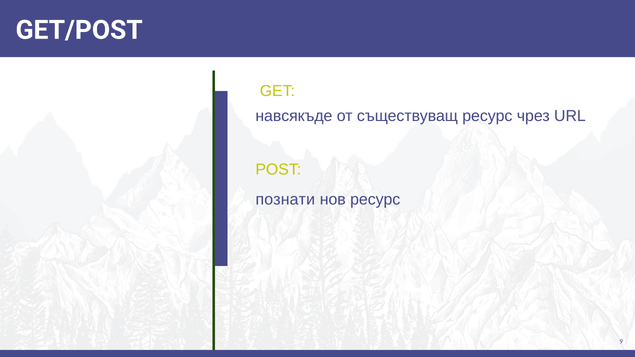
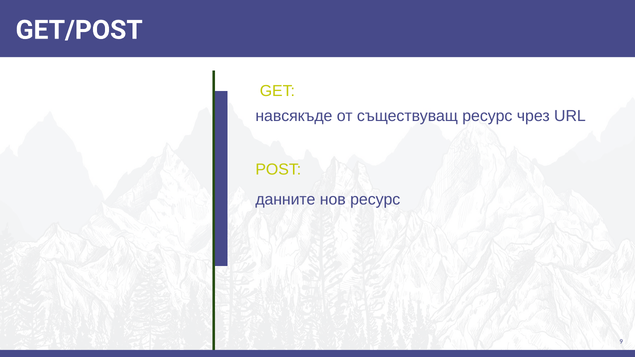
познати: познати -> данните
